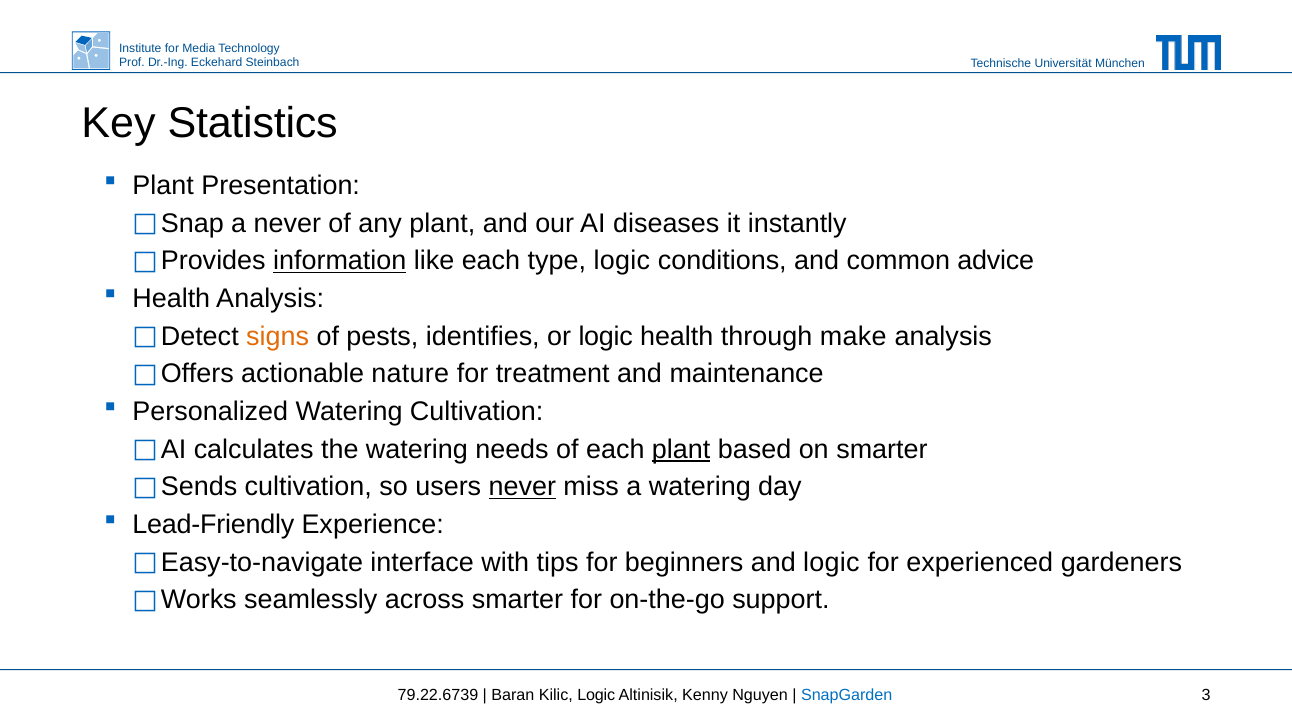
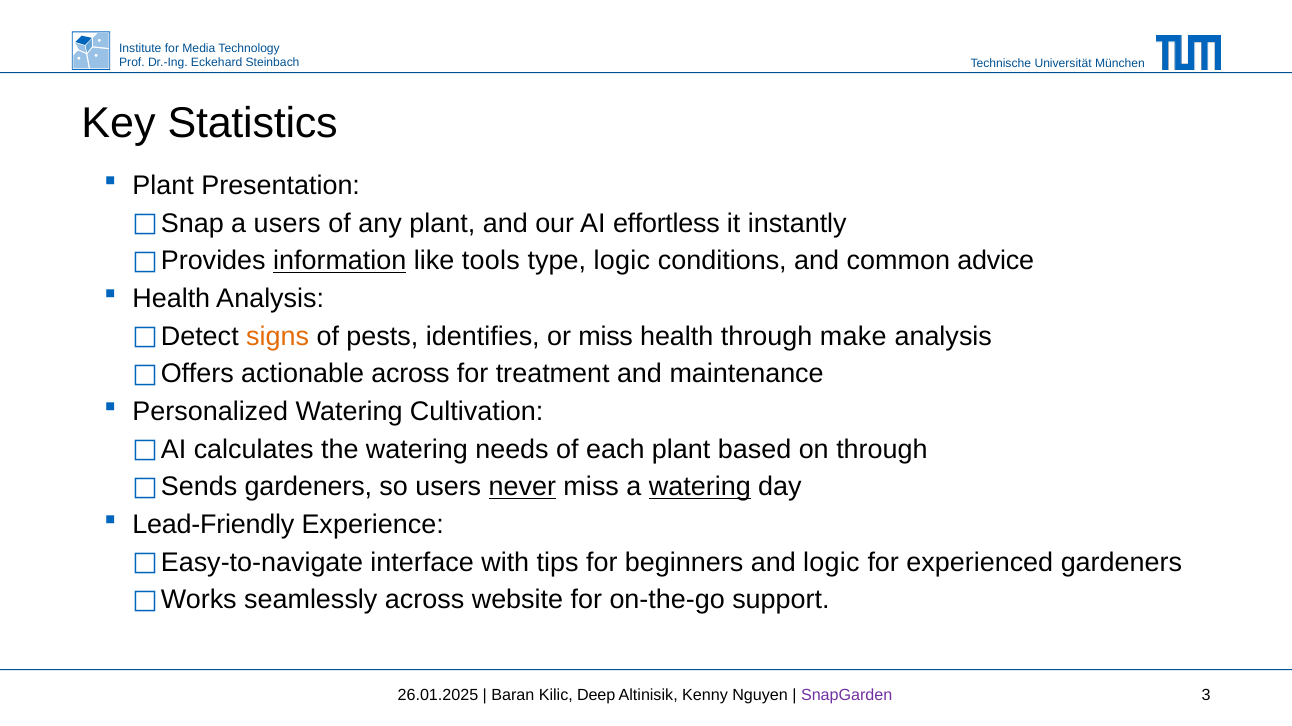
a never: never -> users
diseases: diseases -> effortless
like each: each -> tools
or logic: logic -> miss
actionable nature: nature -> across
plant at (681, 450) underline: present -> none
on smarter: smarter -> through
cultivation at (308, 487): cultivation -> gardeners
watering at (700, 487) underline: none -> present
across smarter: smarter -> website
79.22.6739: 79.22.6739 -> 26.01.2025
Kilic Logic: Logic -> Deep
SnapGarden colour: blue -> purple
